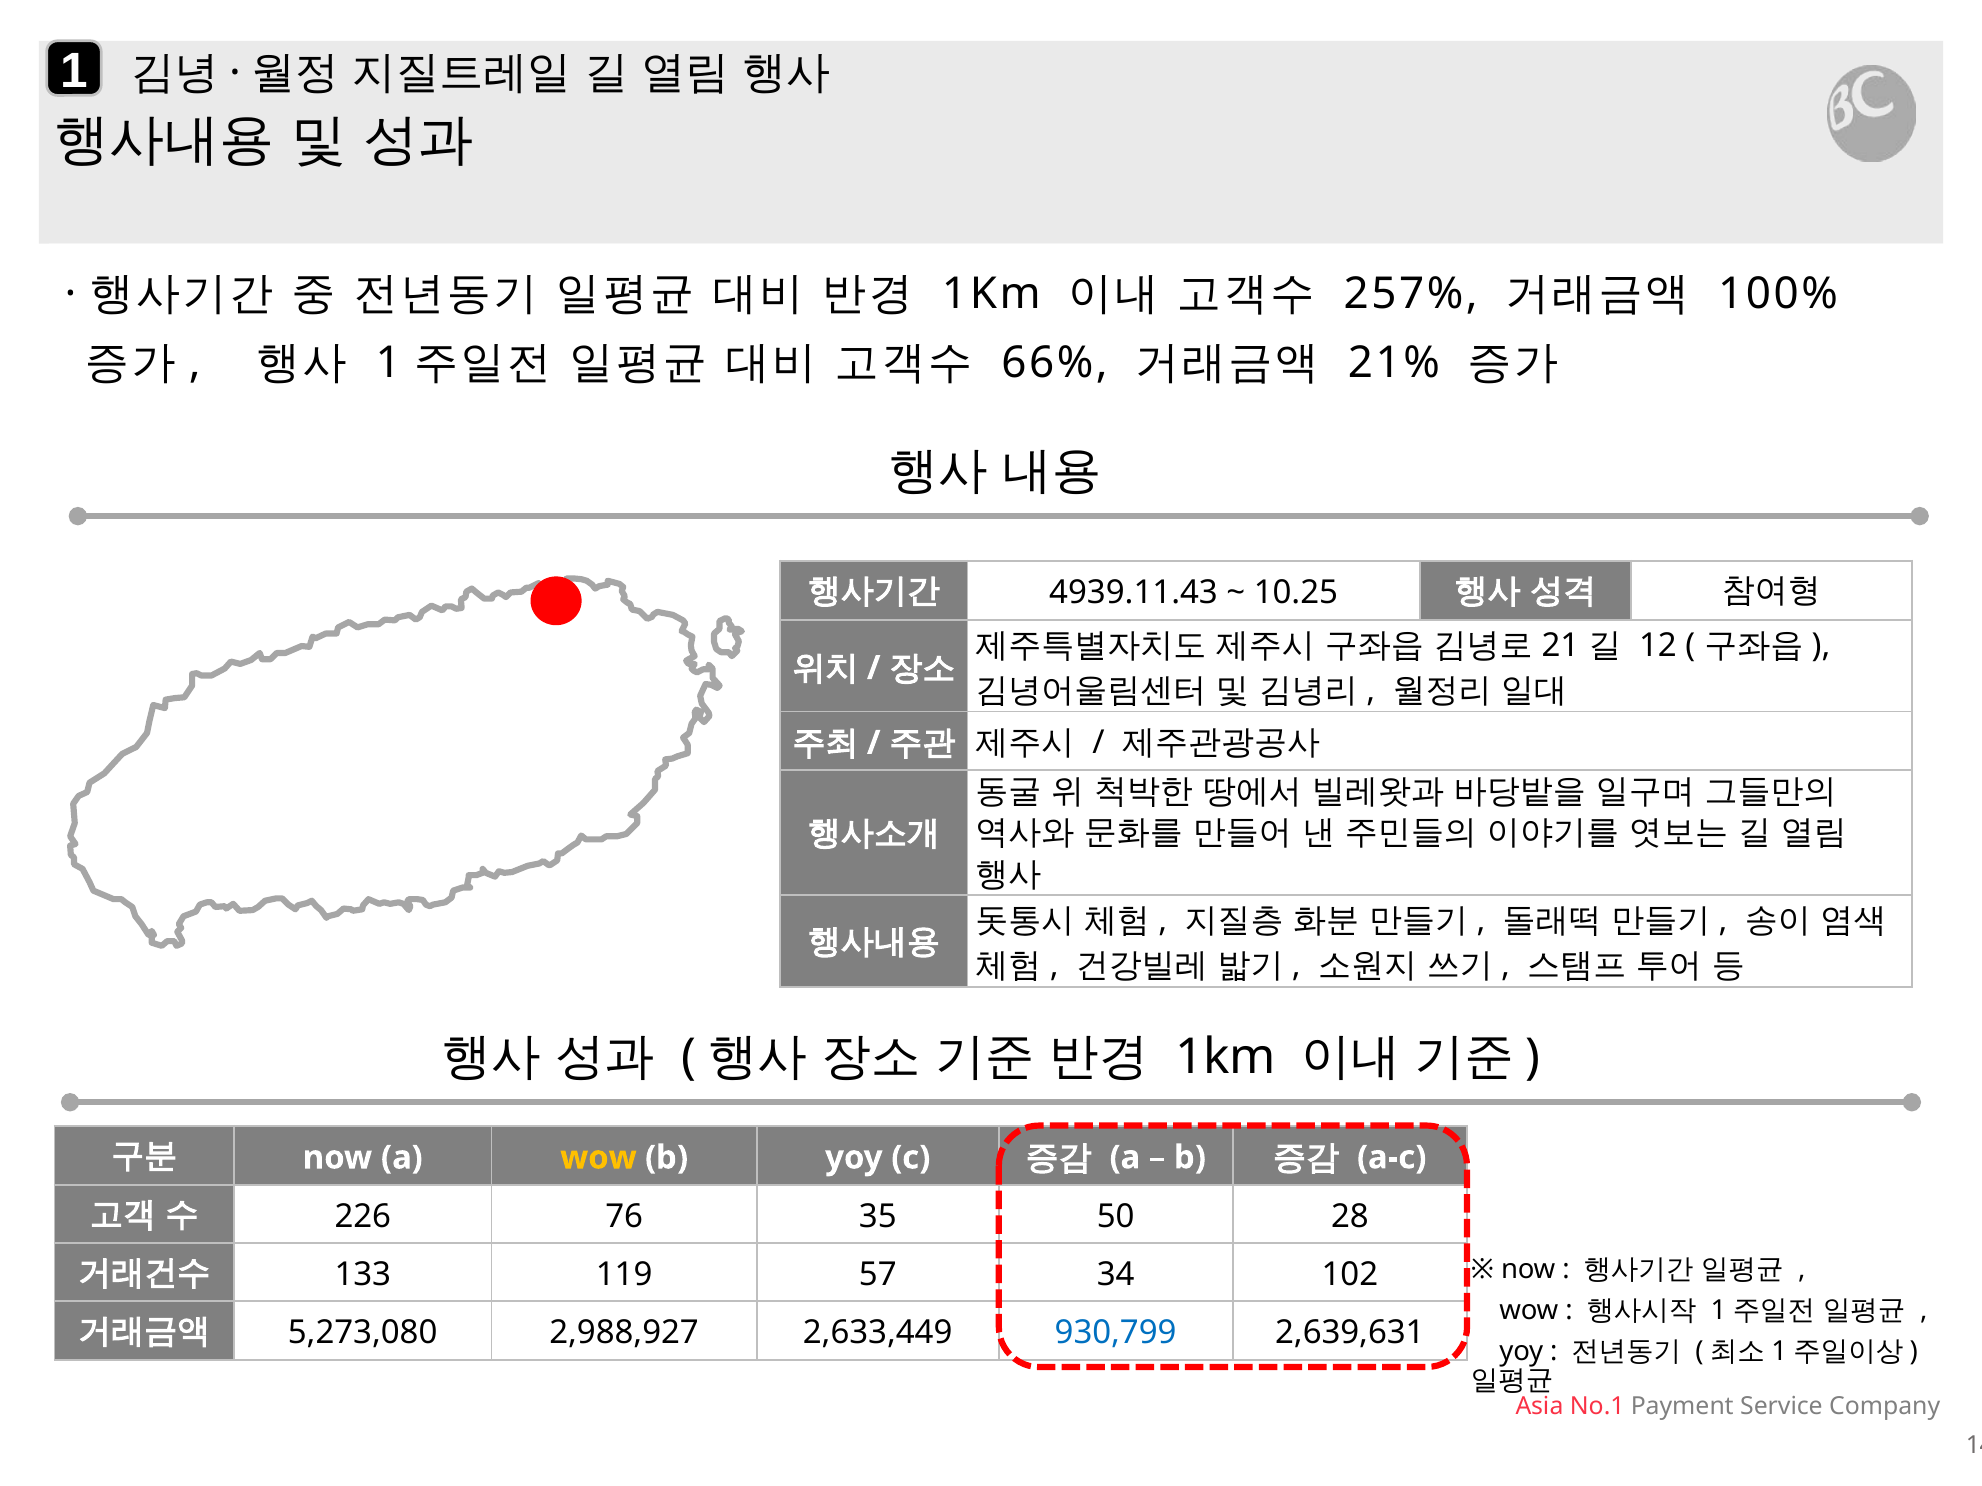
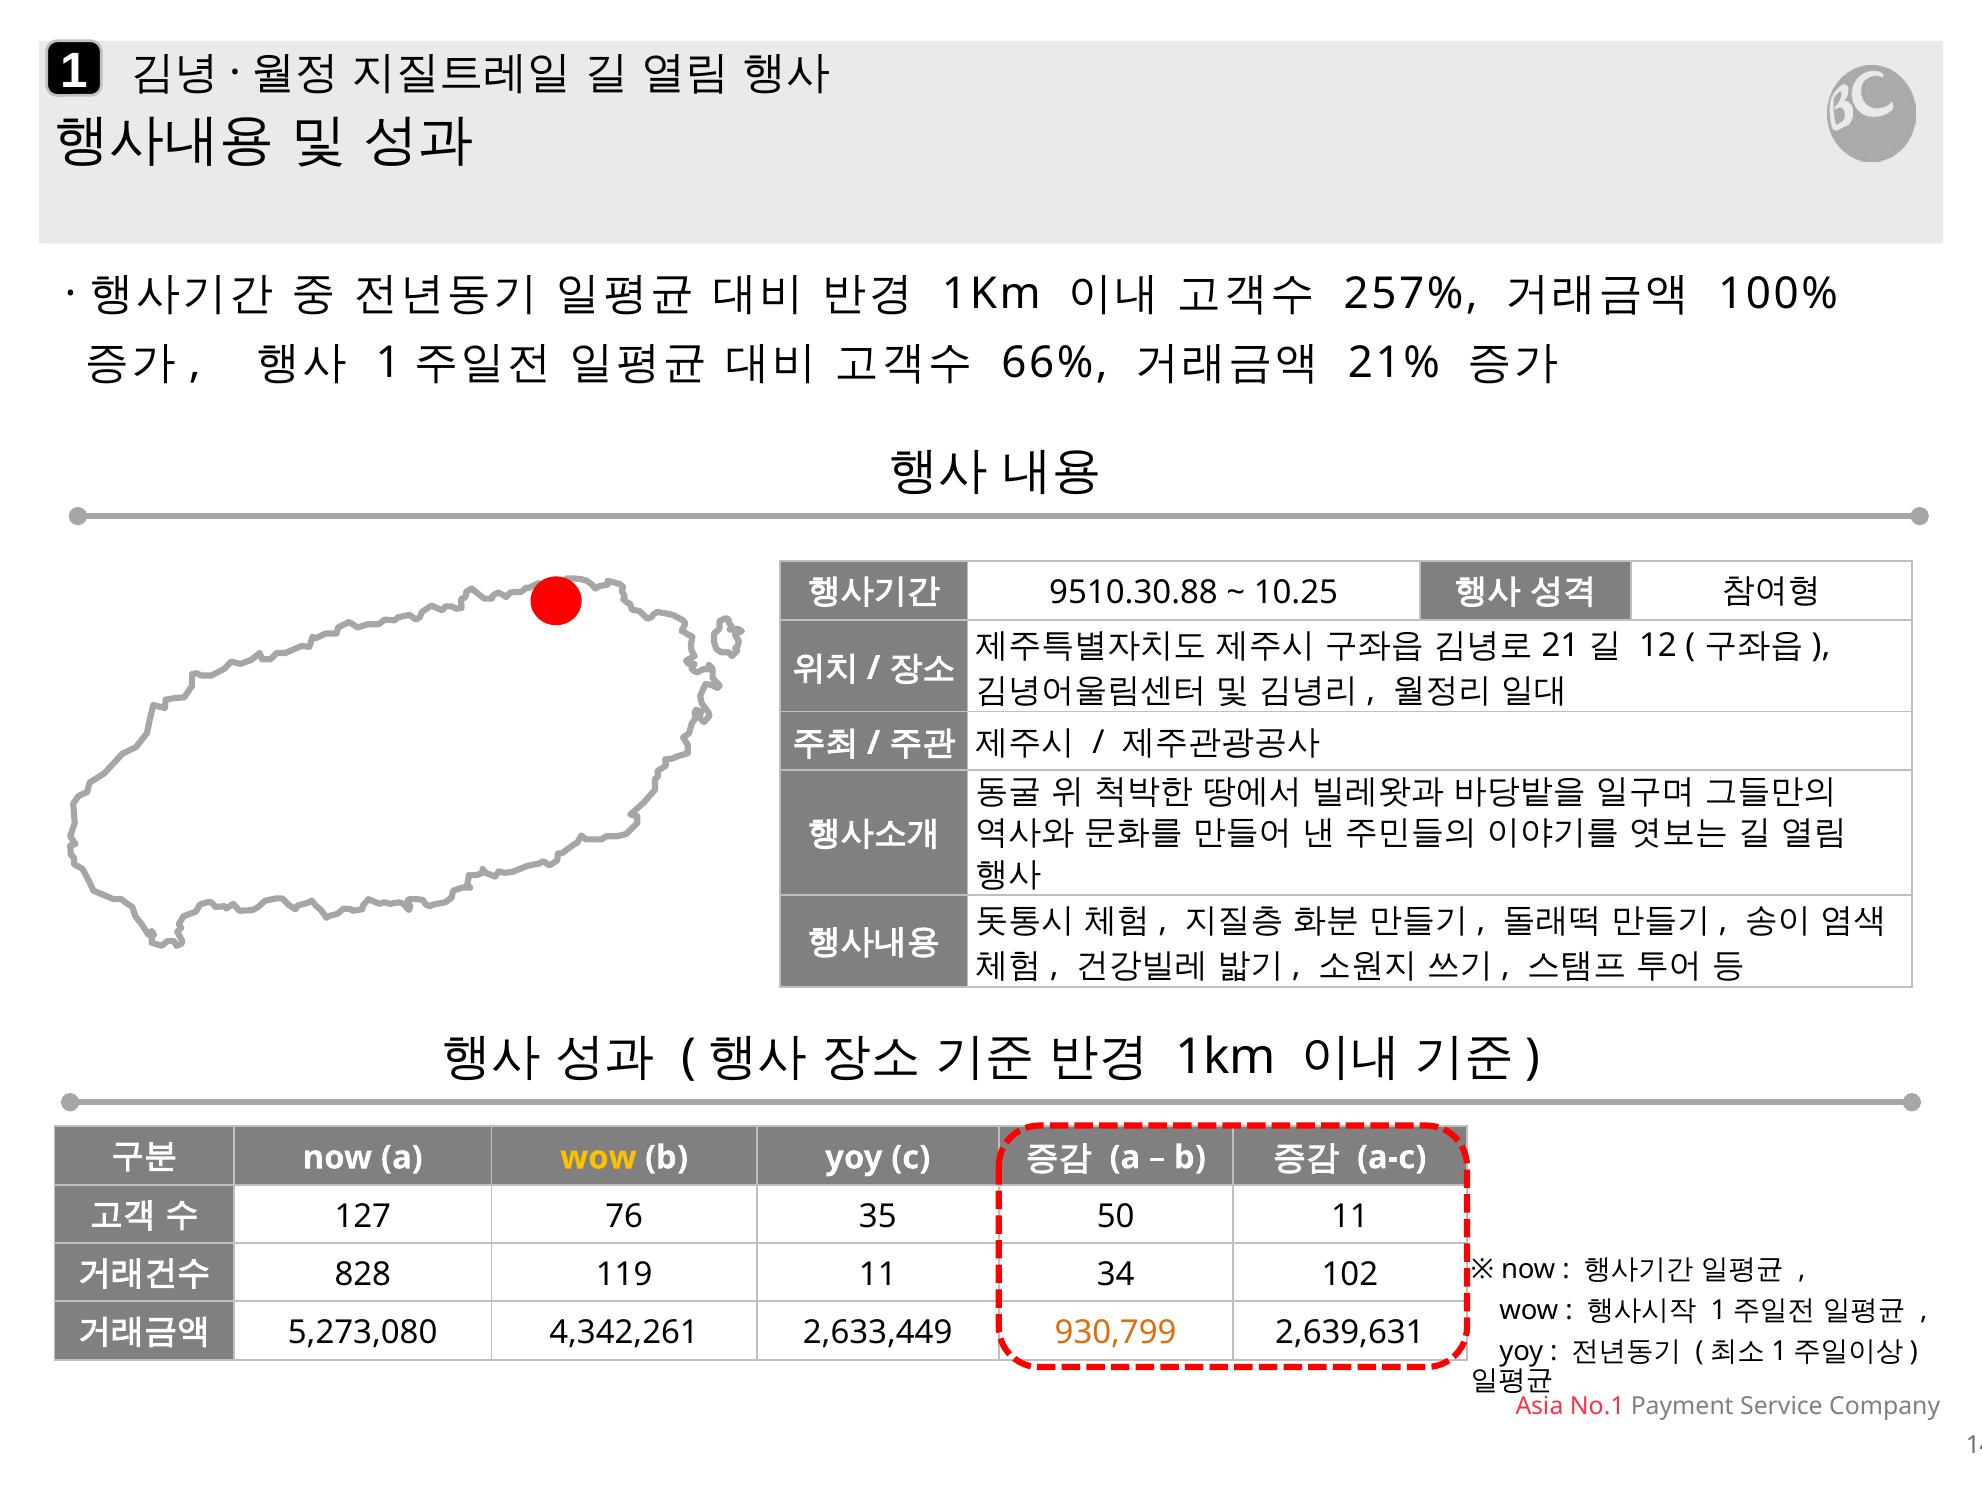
4939.11.43: 4939.11.43 -> 9510.30.88
226: 226 -> 127
50 28: 28 -> 11
133: 133 -> 828
119 57: 57 -> 11
2,988,927: 2,988,927 -> 4,342,261
930,799 colour: blue -> orange
